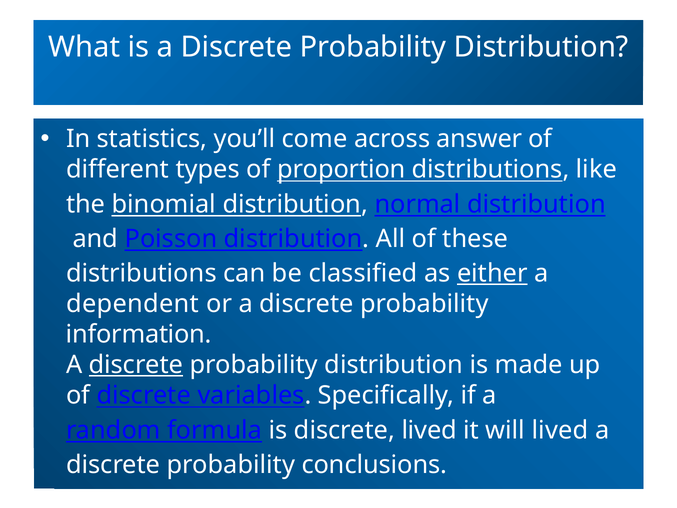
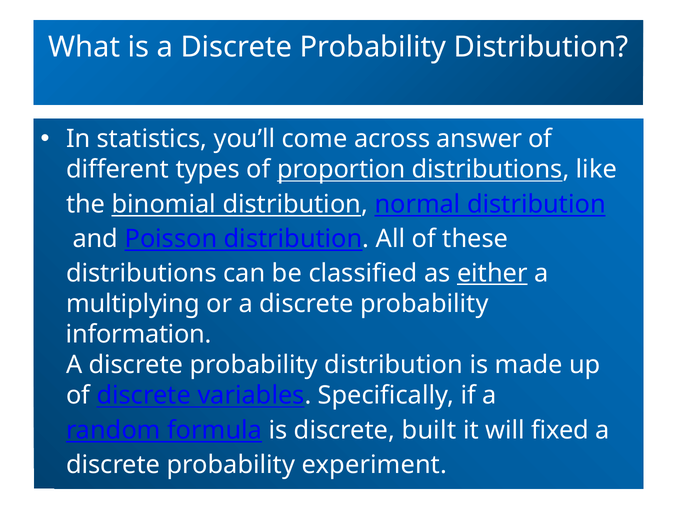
dependent: dependent -> multiplying
discrete at (136, 365) underline: present -> none
discrete lived: lived -> built
will lived: lived -> fixed
conclusions: conclusions -> experiment
